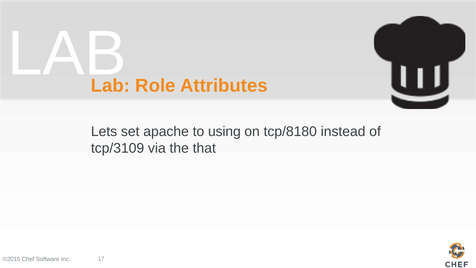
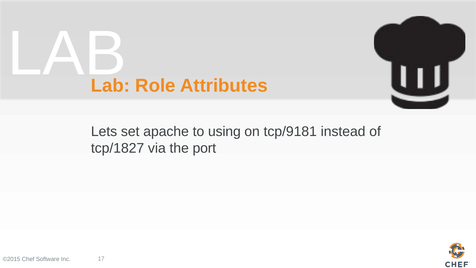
tcp/8180: tcp/8180 -> tcp/9181
tcp/3109: tcp/3109 -> tcp/1827
that: that -> port
